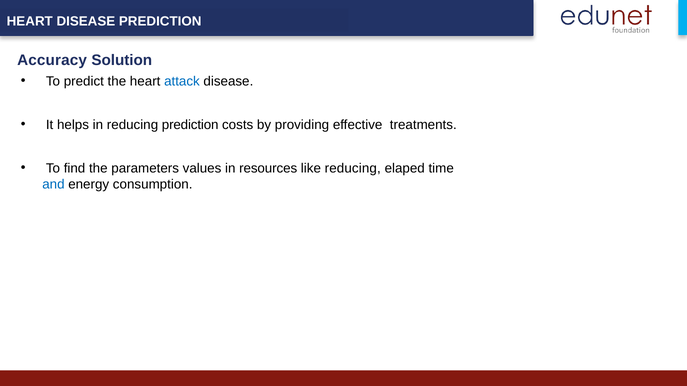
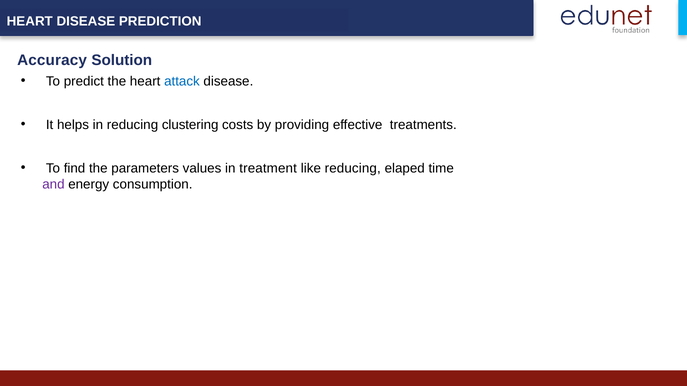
reducing prediction: prediction -> clustering
resources: resources -> treatment
and at (53, 184) colour: blue -> purple
